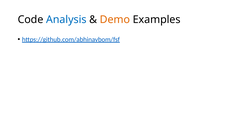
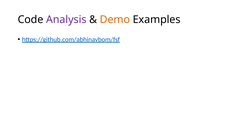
Analysis colour: blue -> purple
